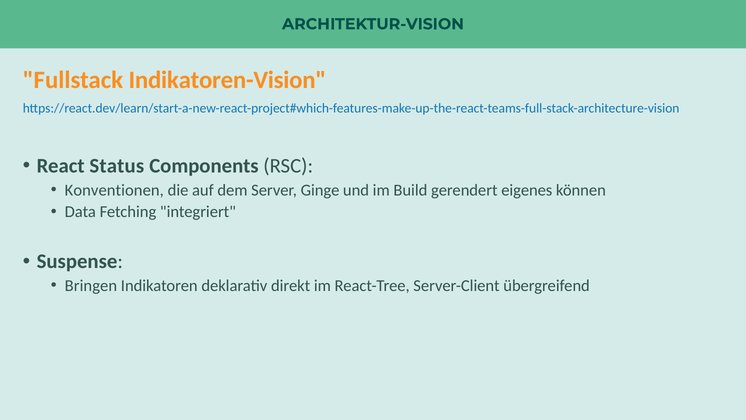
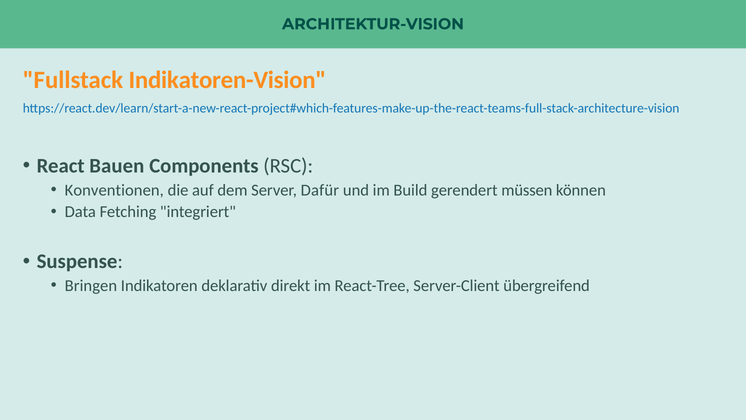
Status: Status -> Bauen
Ginge: Ginge -> Dafür
eigenes: eigenes -> müssen
